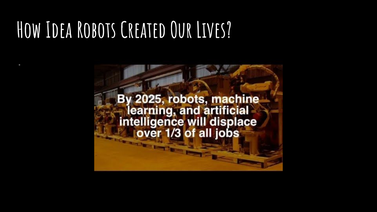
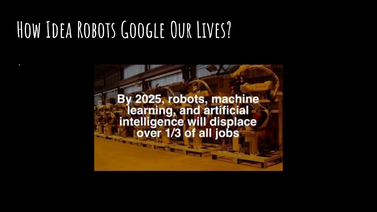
Created: Created -> Google
